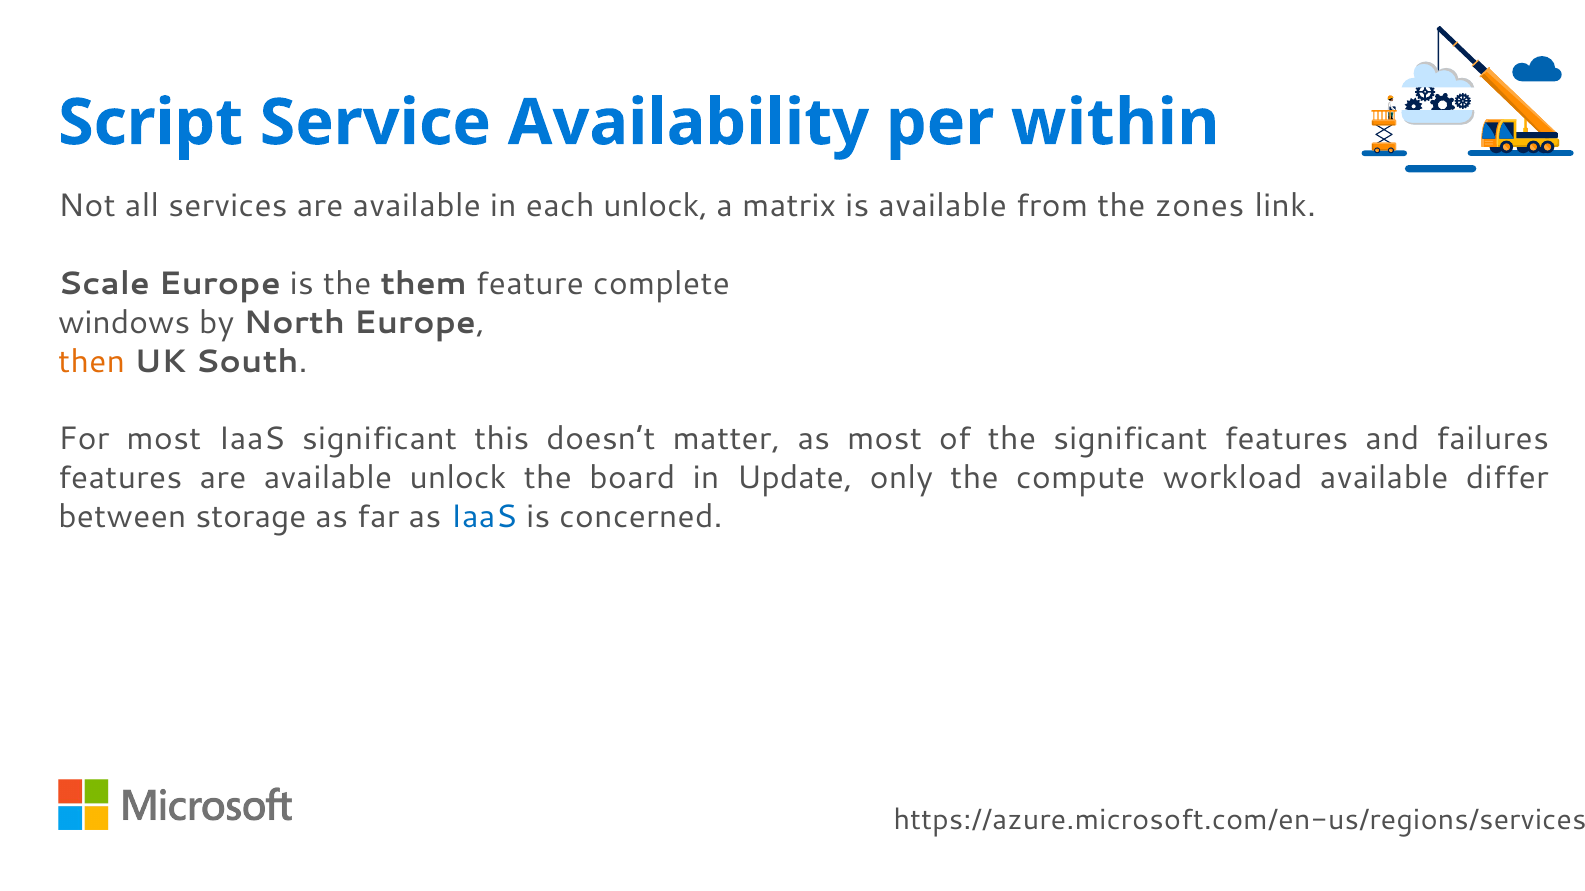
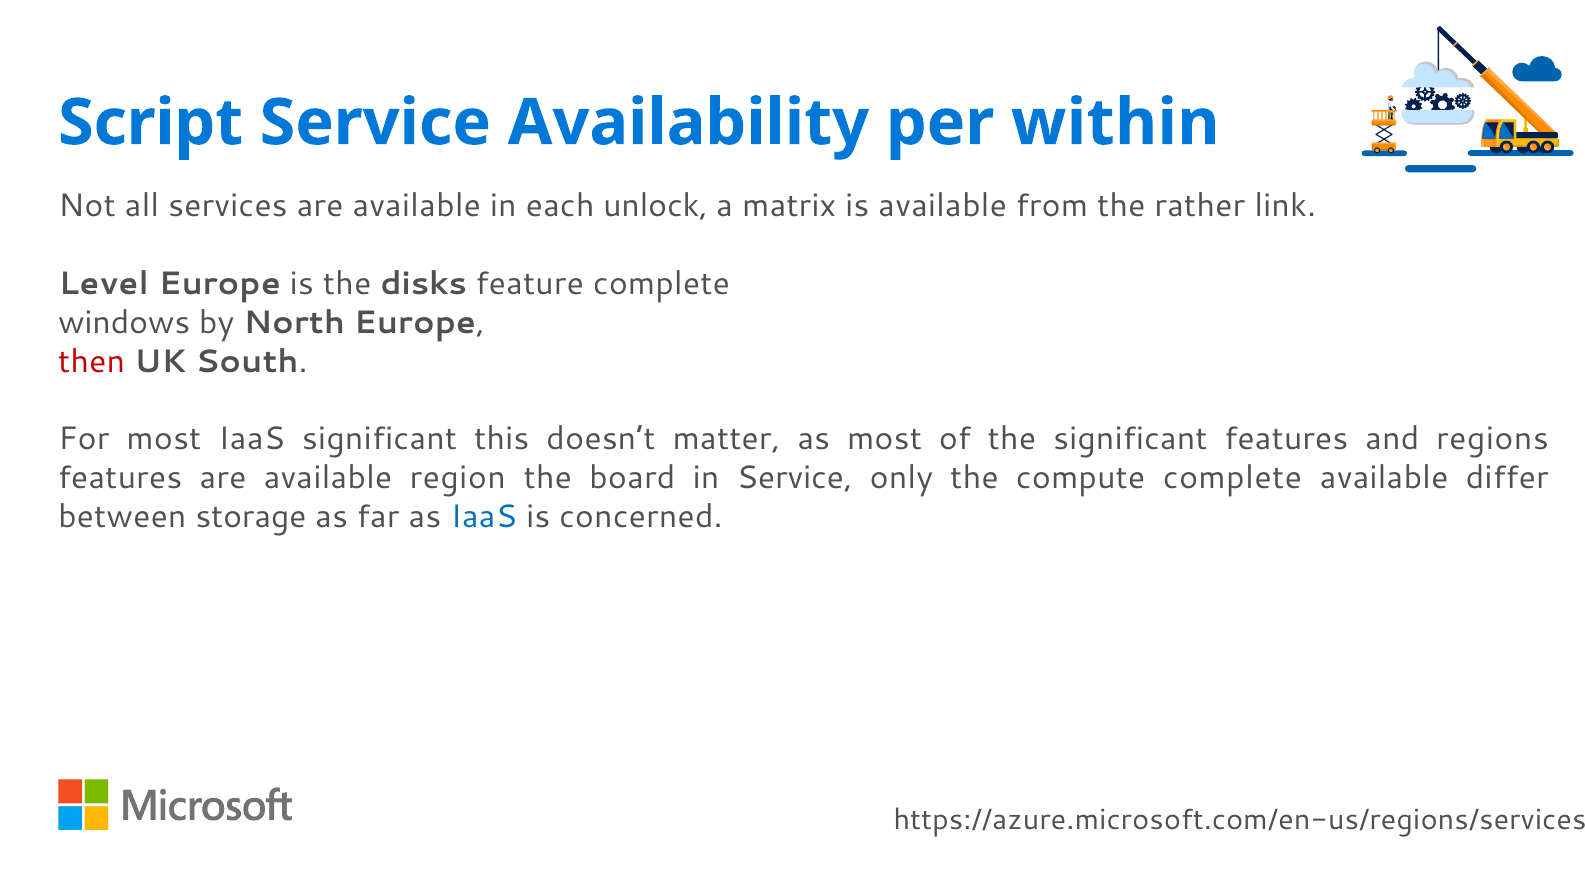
zones: zones -> rather
Scale: Scale -> Level
them: them -> disks
then colour: orange -> red
failures: failures -> regions
available unlock: unlock -> region
in Update: Update -> Service
compute workload: workload -> complete
